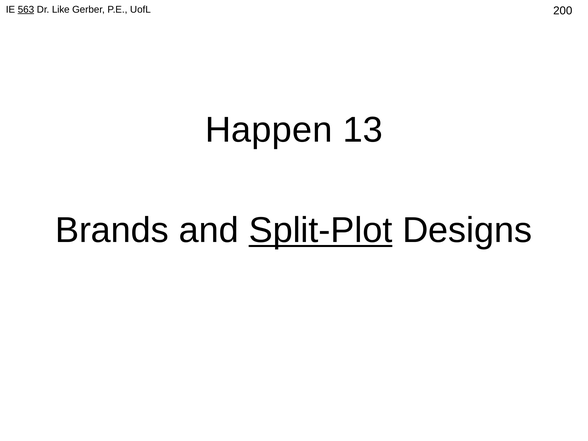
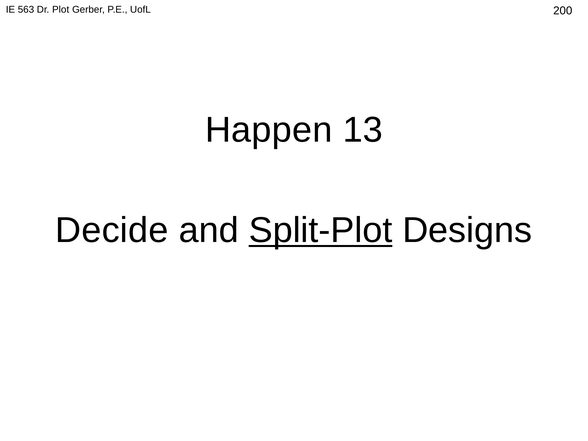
563 underline: present -> none
Like: Like -> Plot
Brands: Brands -> Decide
